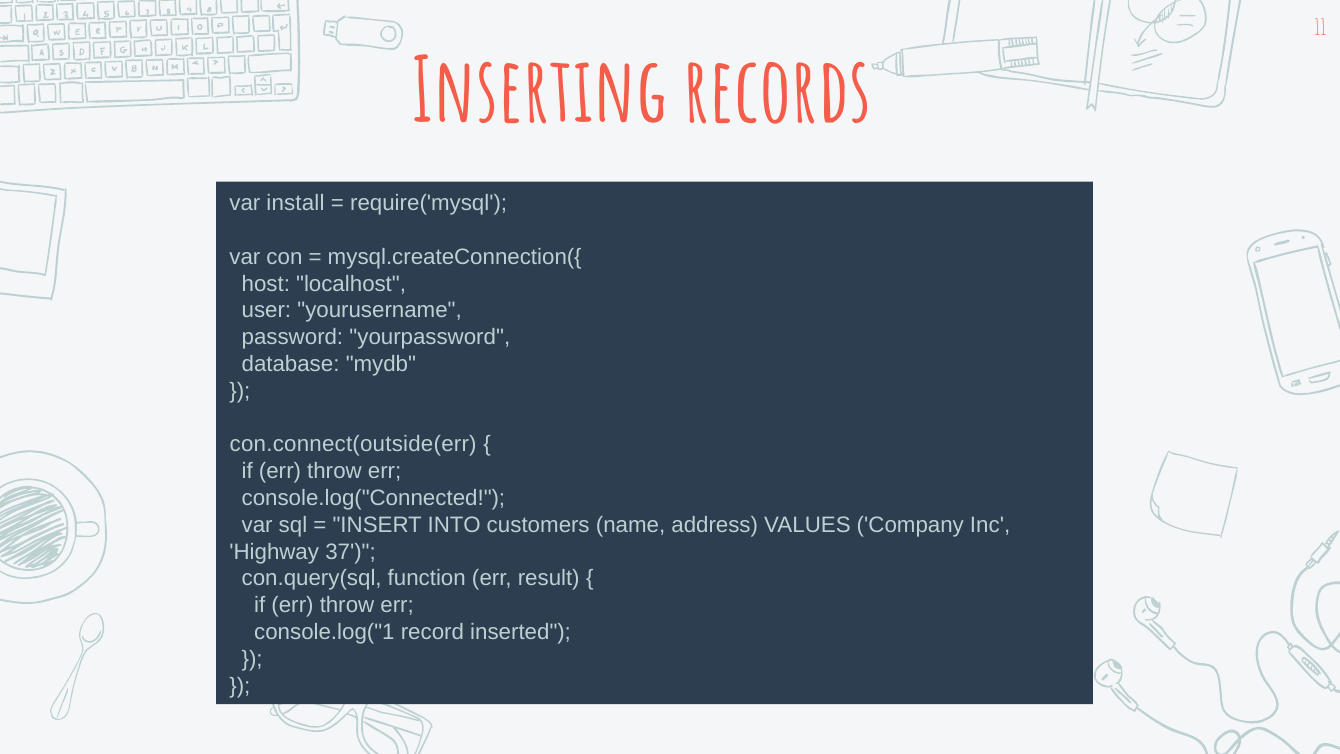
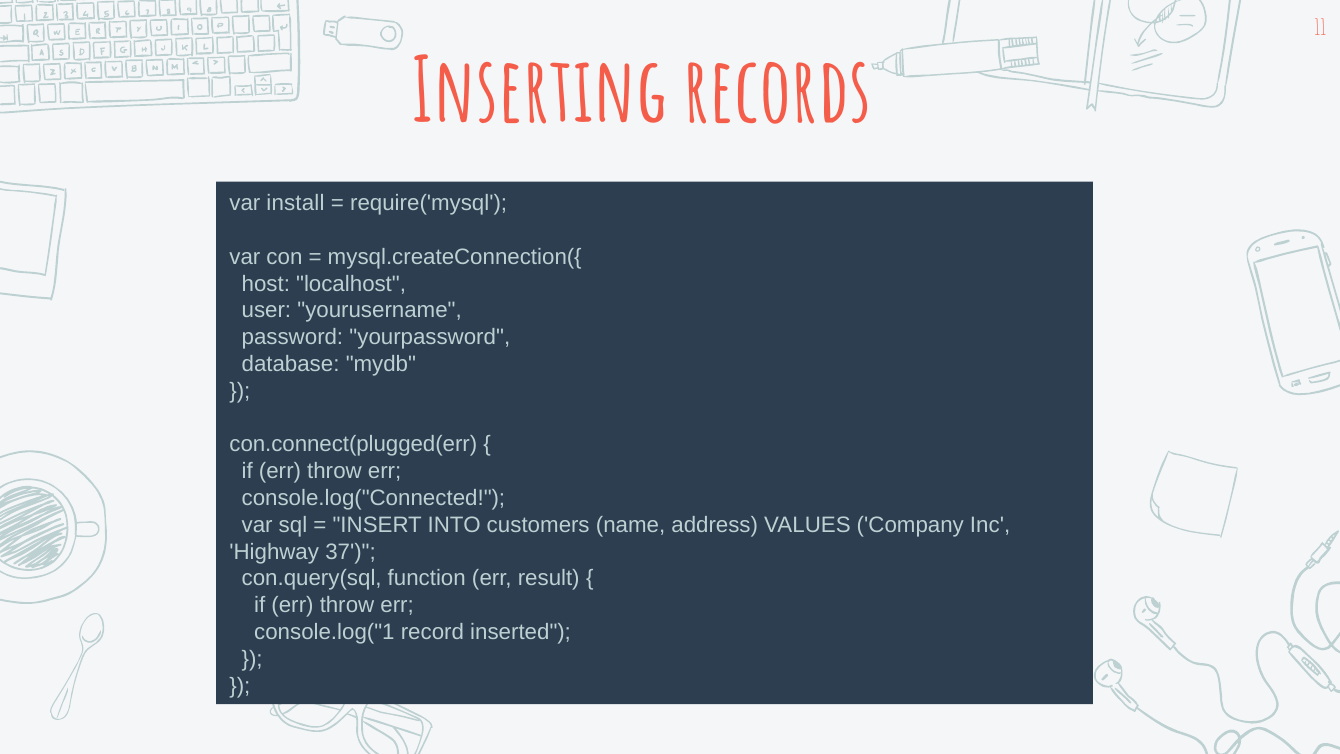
con.connect(outside(err: con.connect(outside(err -> con.connect(plugged(err
